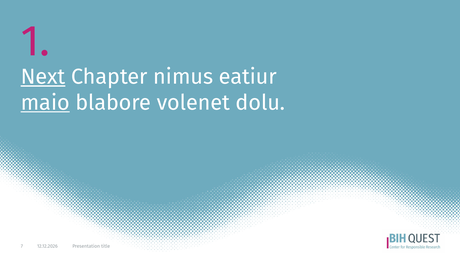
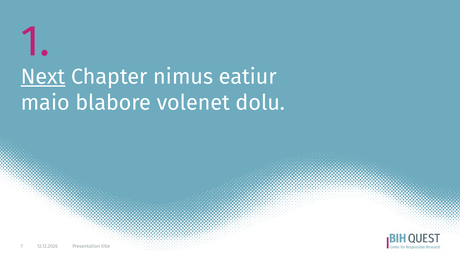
maio underline: present -> none
